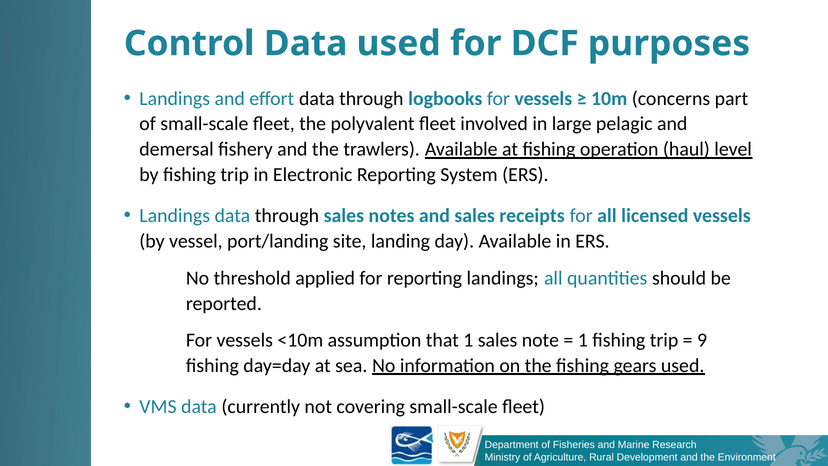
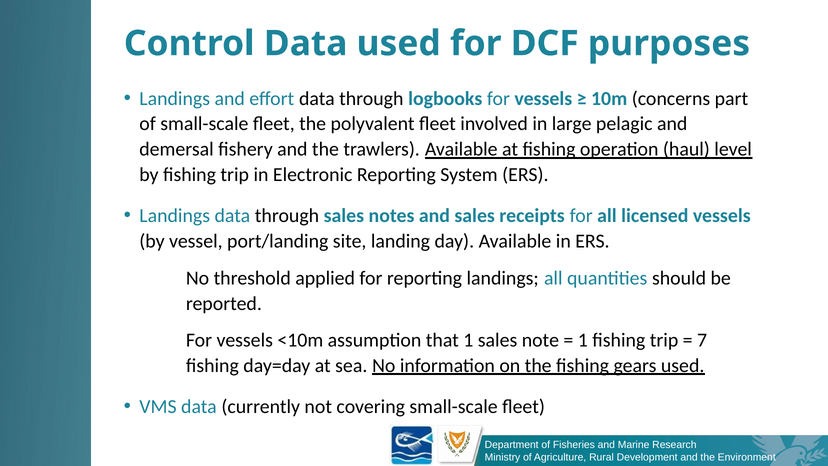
9: 9 -> 7
